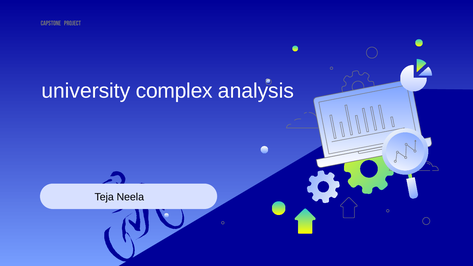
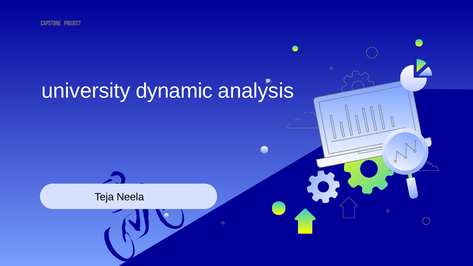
complex: complex -> dynamic
